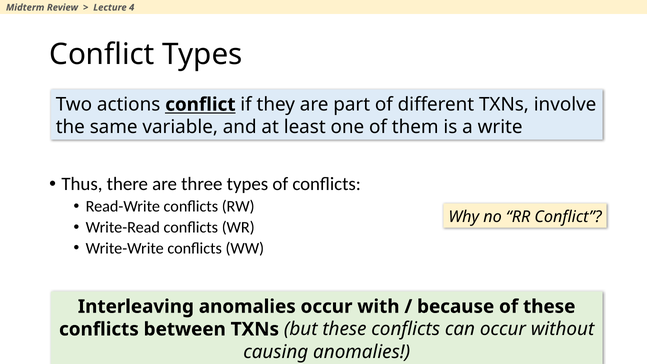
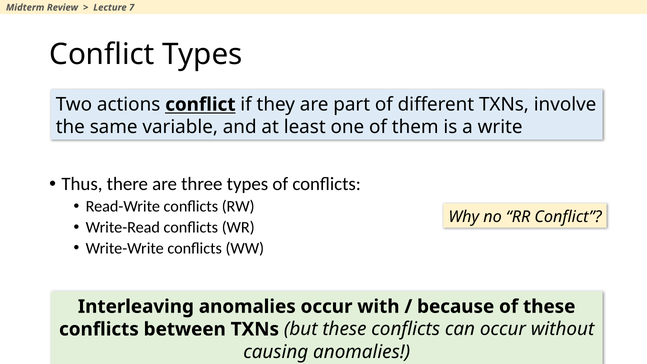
4: 4 -> 7
